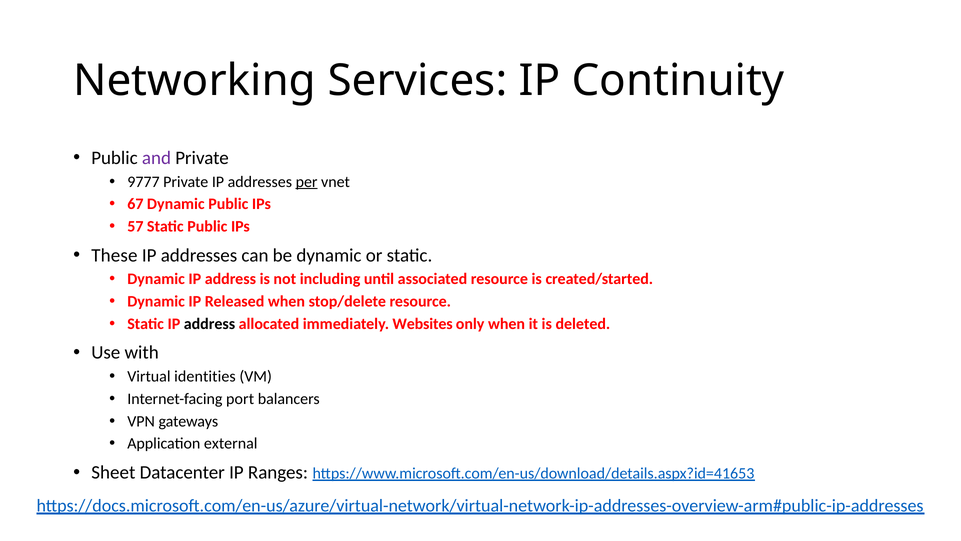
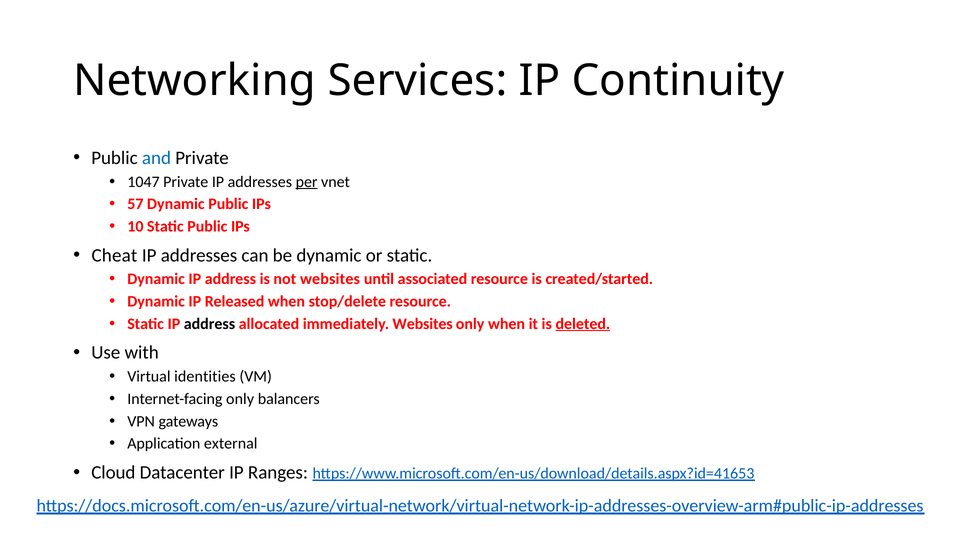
and colour: purple -> blue
9777: 9777 -> 1047
67: 67 -> 57
57: 57 -> 10
These: These -> Cheat
not including: including -> websites
deleted underline: none -> present
Internet-facing port: port -> only
Sheet: Sheet -> Cloud
